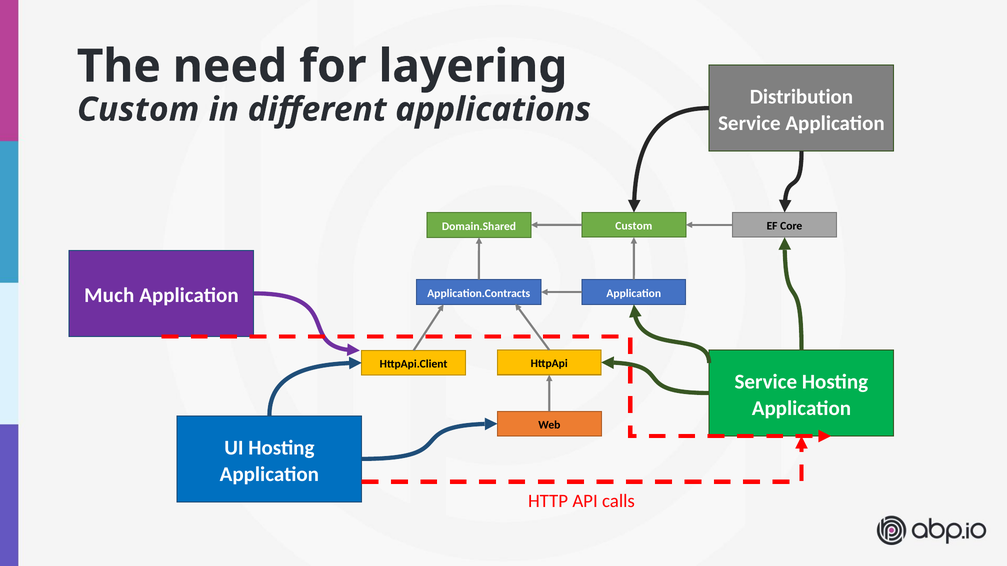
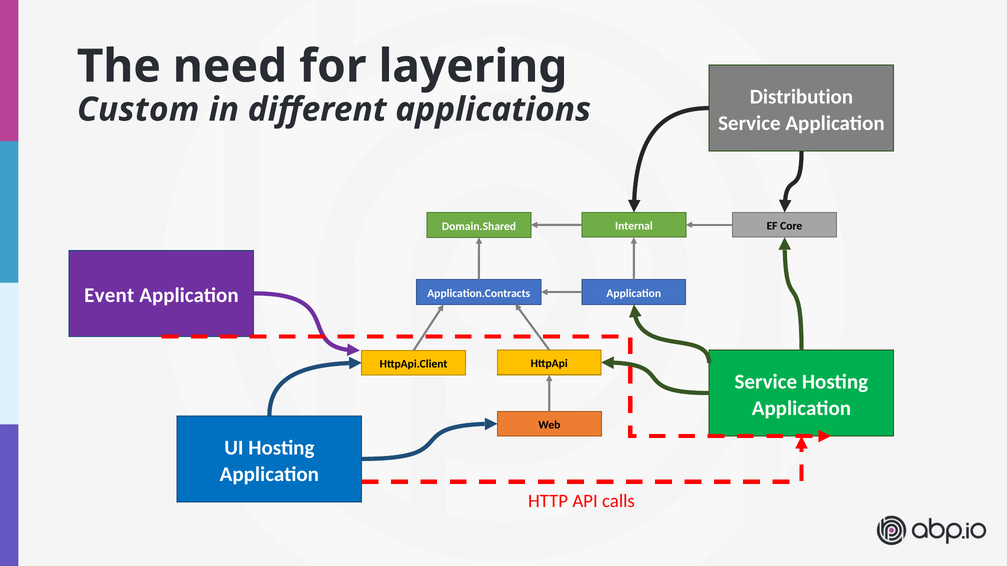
Domain.Shared Custom: Custom -> Internal
Much: Much -> Event
